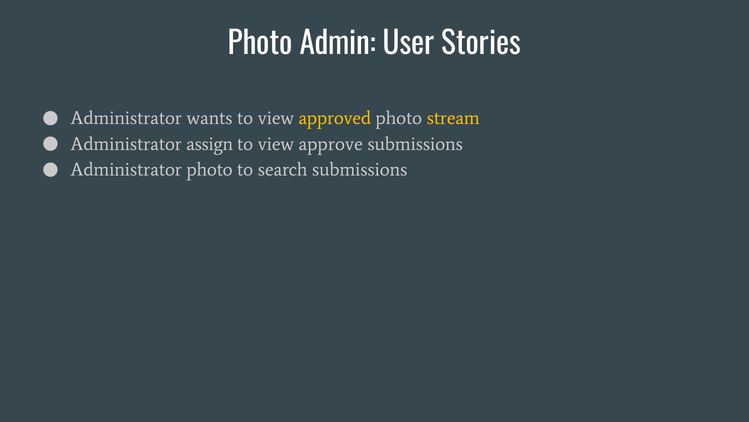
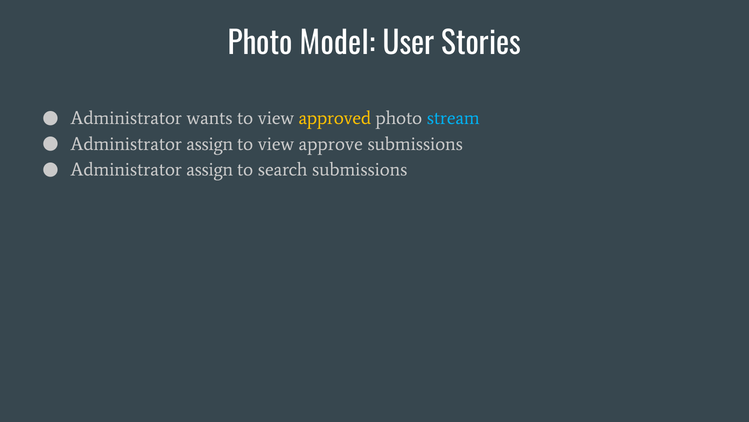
Admin: Admin -> Model
stream colour: yellow -> light blue
photo at (210, 169): photo -> assign
